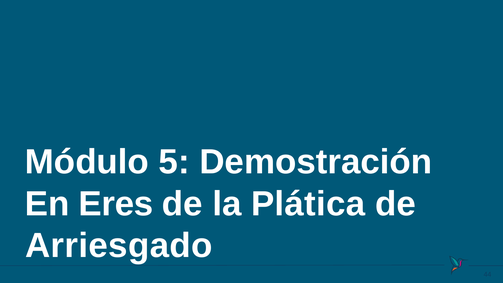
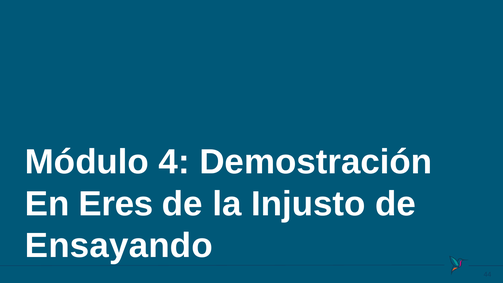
5: 5 -> 4
Plática: Plática -> Injusto
Arriesgado: Arriesgado -> Ensayando
